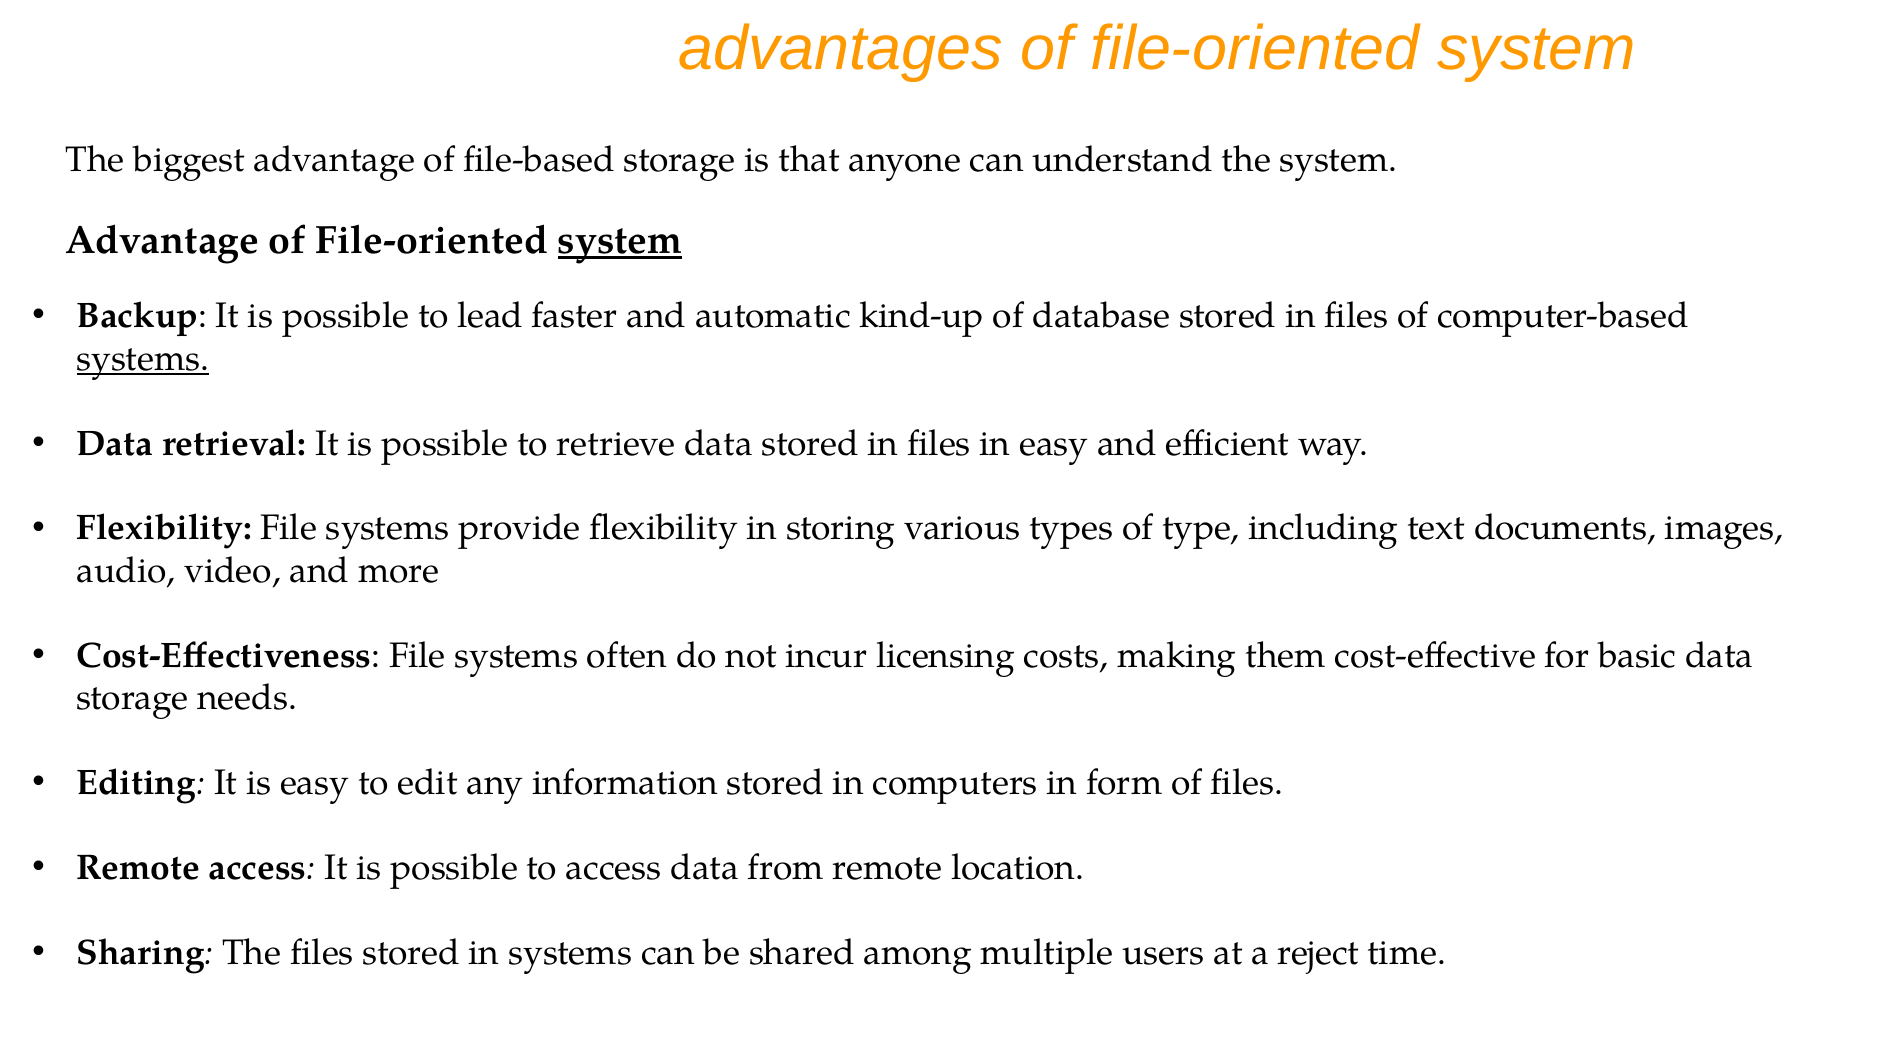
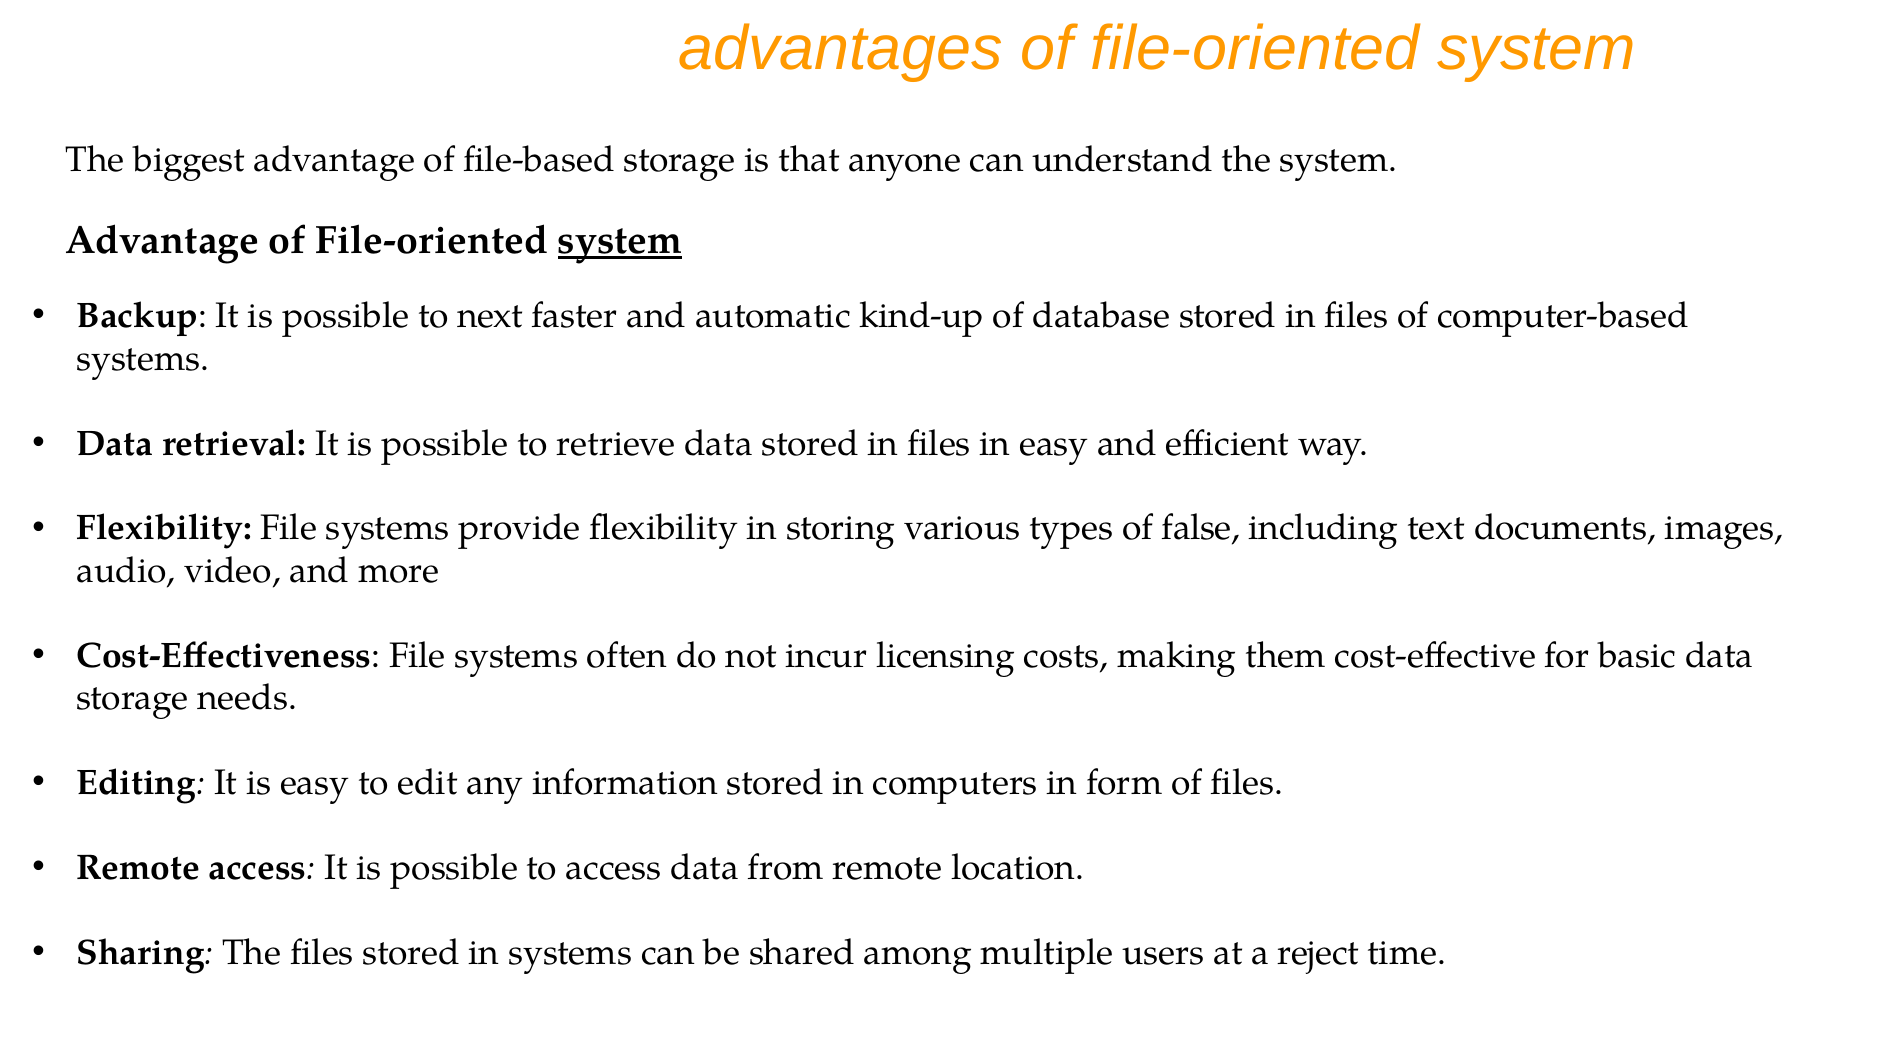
lead: lead -> next
systems at (143, 358) underline: present -> none
type: type -> false
